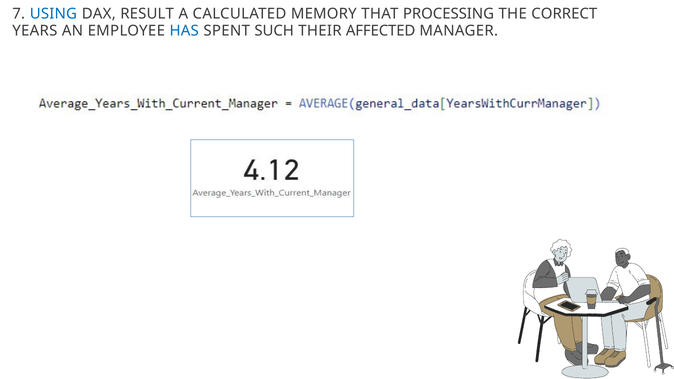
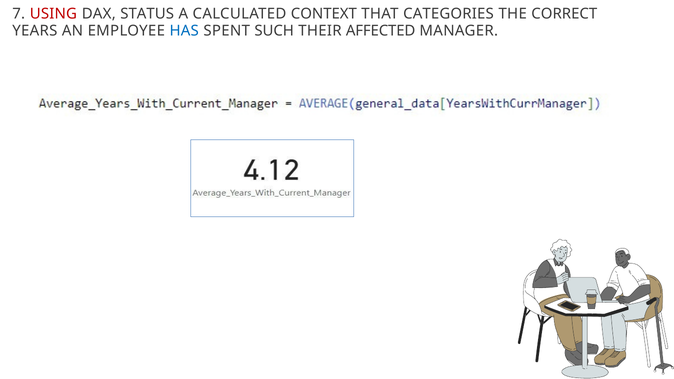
USING colour: blue -> red
RESULT: RESULT -> STATUS
MEMORY: MEMORY -> CONTEXT
PROCESSING: PROCESSING -> CATEGORIES
